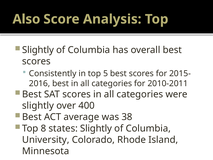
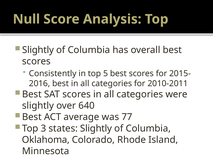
Also: Also -> Null
400: 400 -> 640
38: 38 -> 77
8: 8 -> 3
University: University -> Oklahoma
